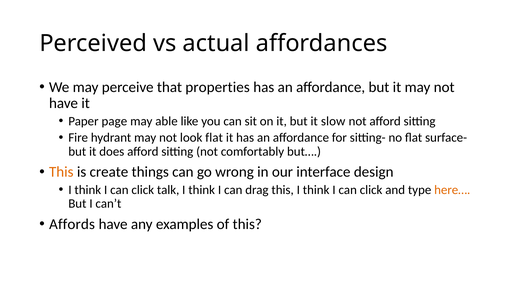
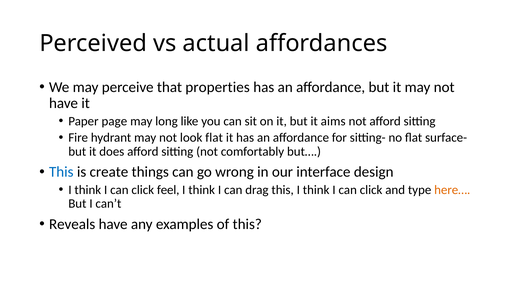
able: able -> long
slow: slow -> aims
This at (61, 172) colour: orange -> blue
talk: talk -> feel
Affords: Affords -> Reveals
